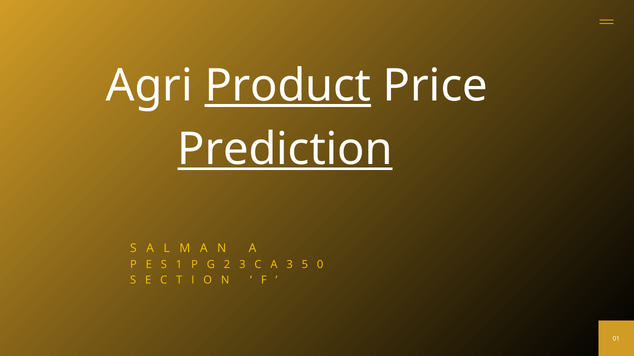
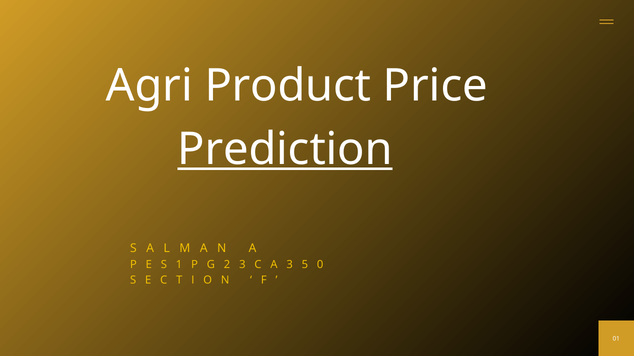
Product underline: present -> none
